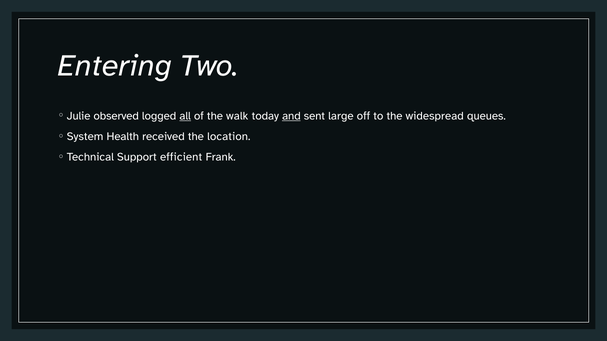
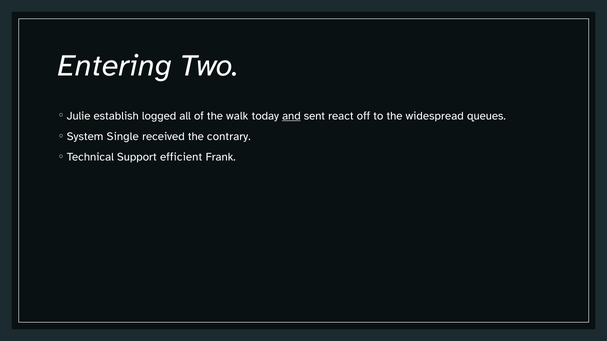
observed: observed -> establish
all underline: present -> none
large: large -> react
Health: Health -> Single
location: location -> contrary
